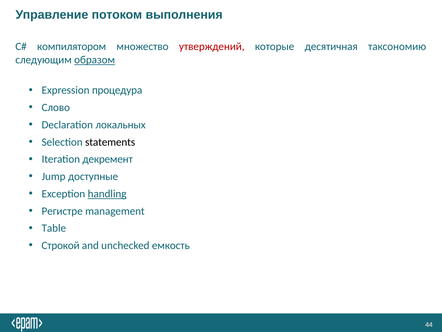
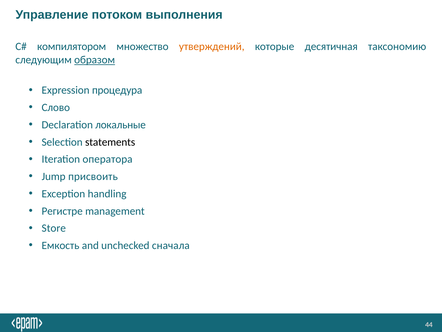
утверждений colour: red -> orange
локальных: локальных -> локальные
декремент: декремент -> оператора
доступные: доступные -> присвоить
handling underline: present -> none
Table: Table -> Store
Строкой: Строкой -> Емкость
емкость: емкость -> сначала
